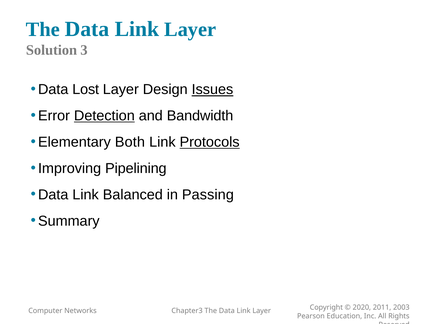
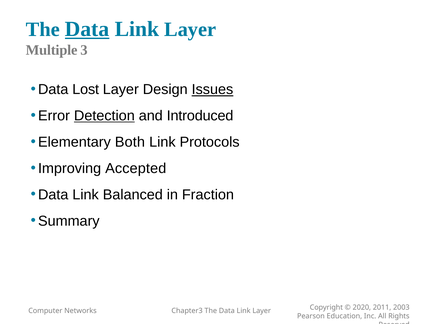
Data at (87, 29) underline: none -> present
Solution: Solution -> Multiple
Bandwidth: Bandwidth -> Introduced
Protocols underline: present -> none
Pipelining: Pipelining -> Accepted
Passing: Passing -> Fraction
